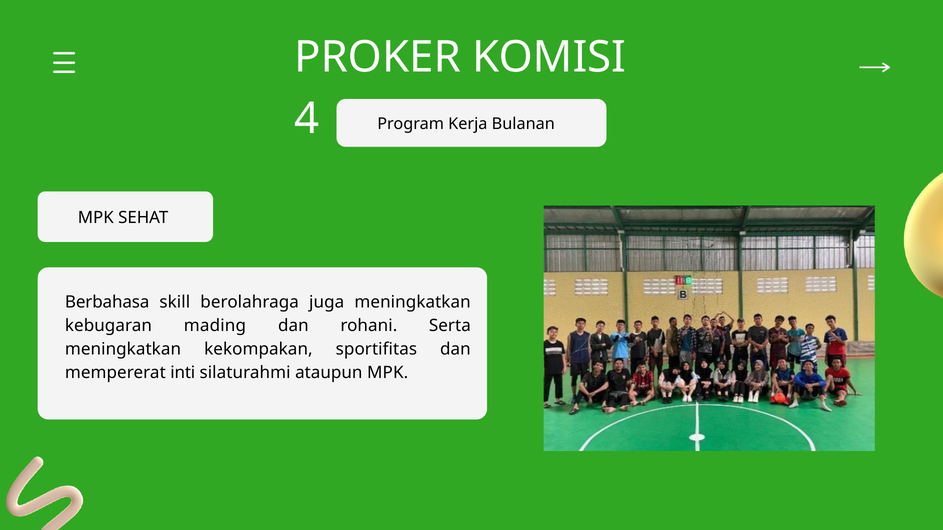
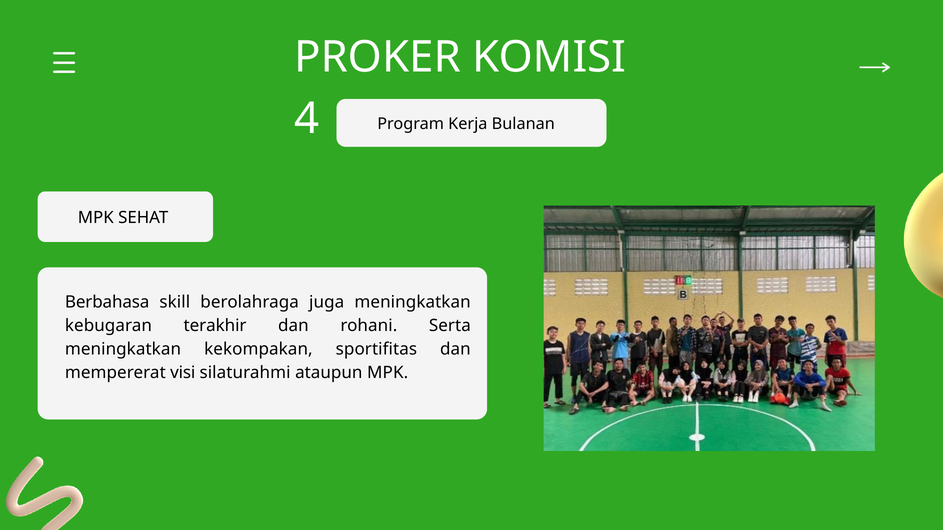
mading: mading -> terakhir
inti: inti -> visi
